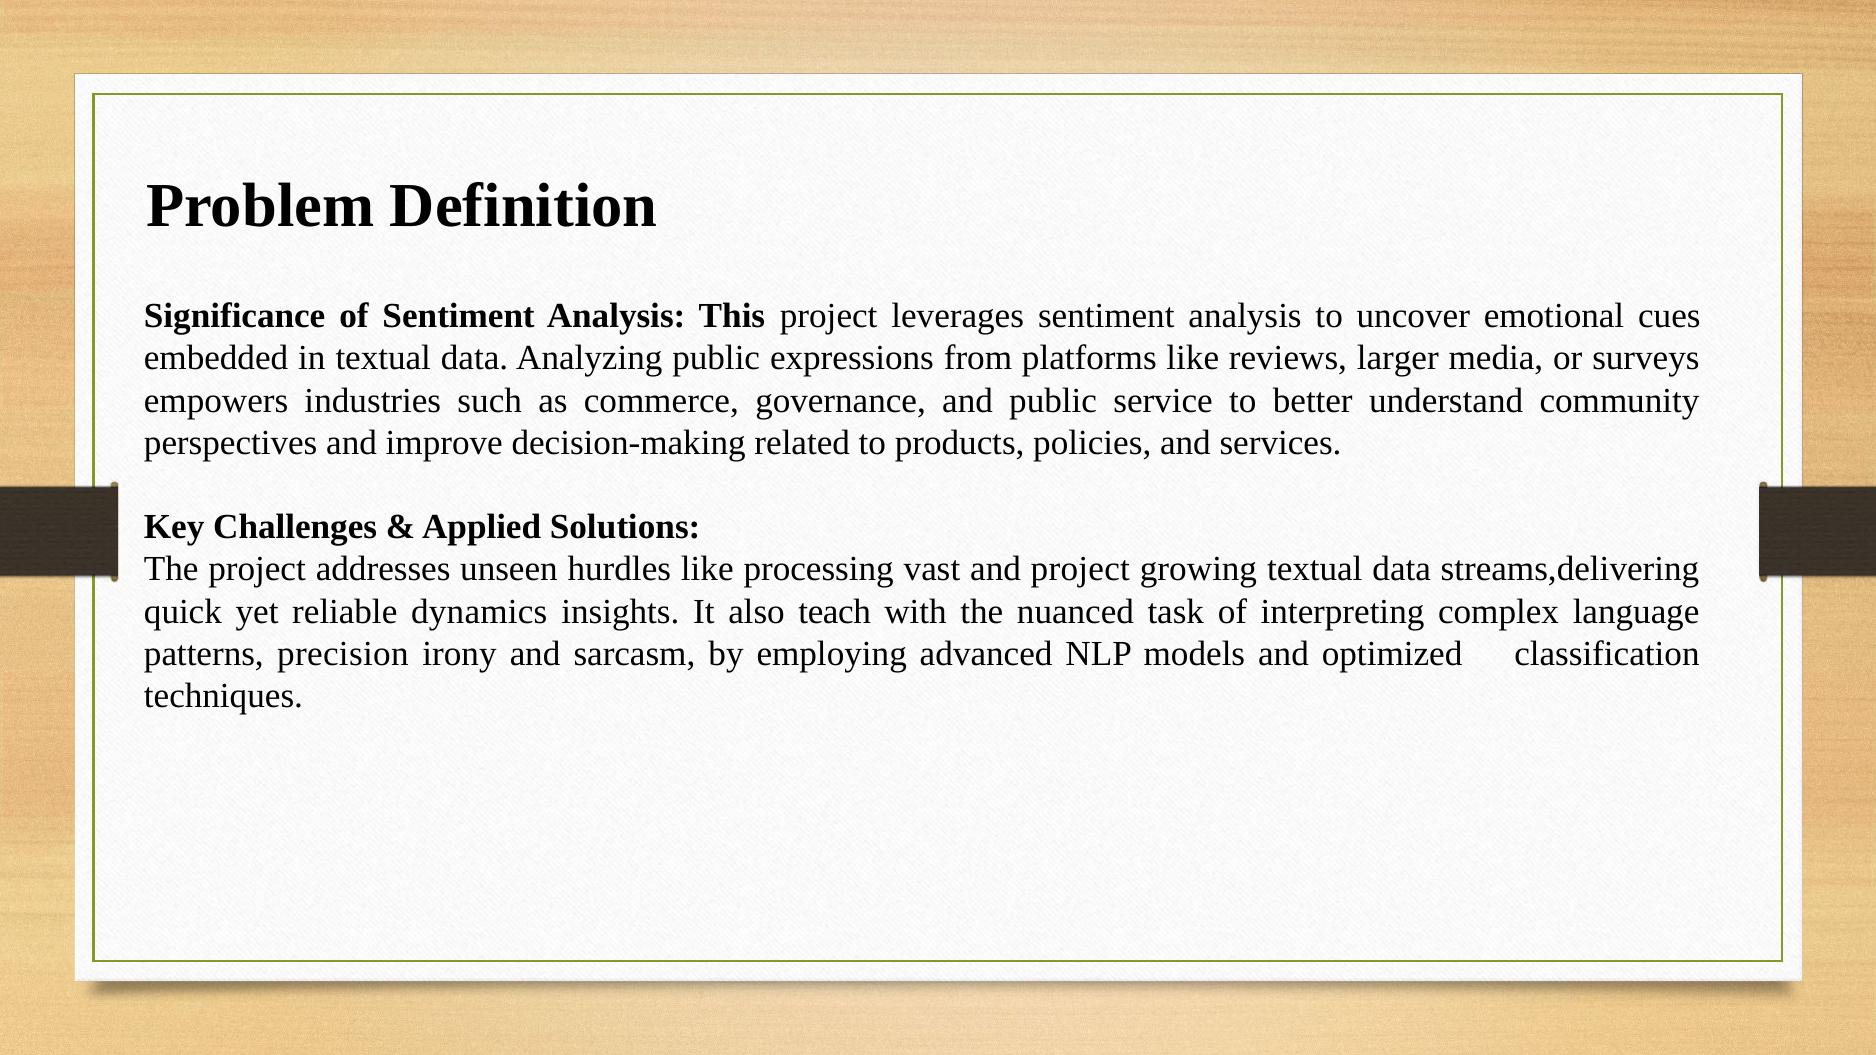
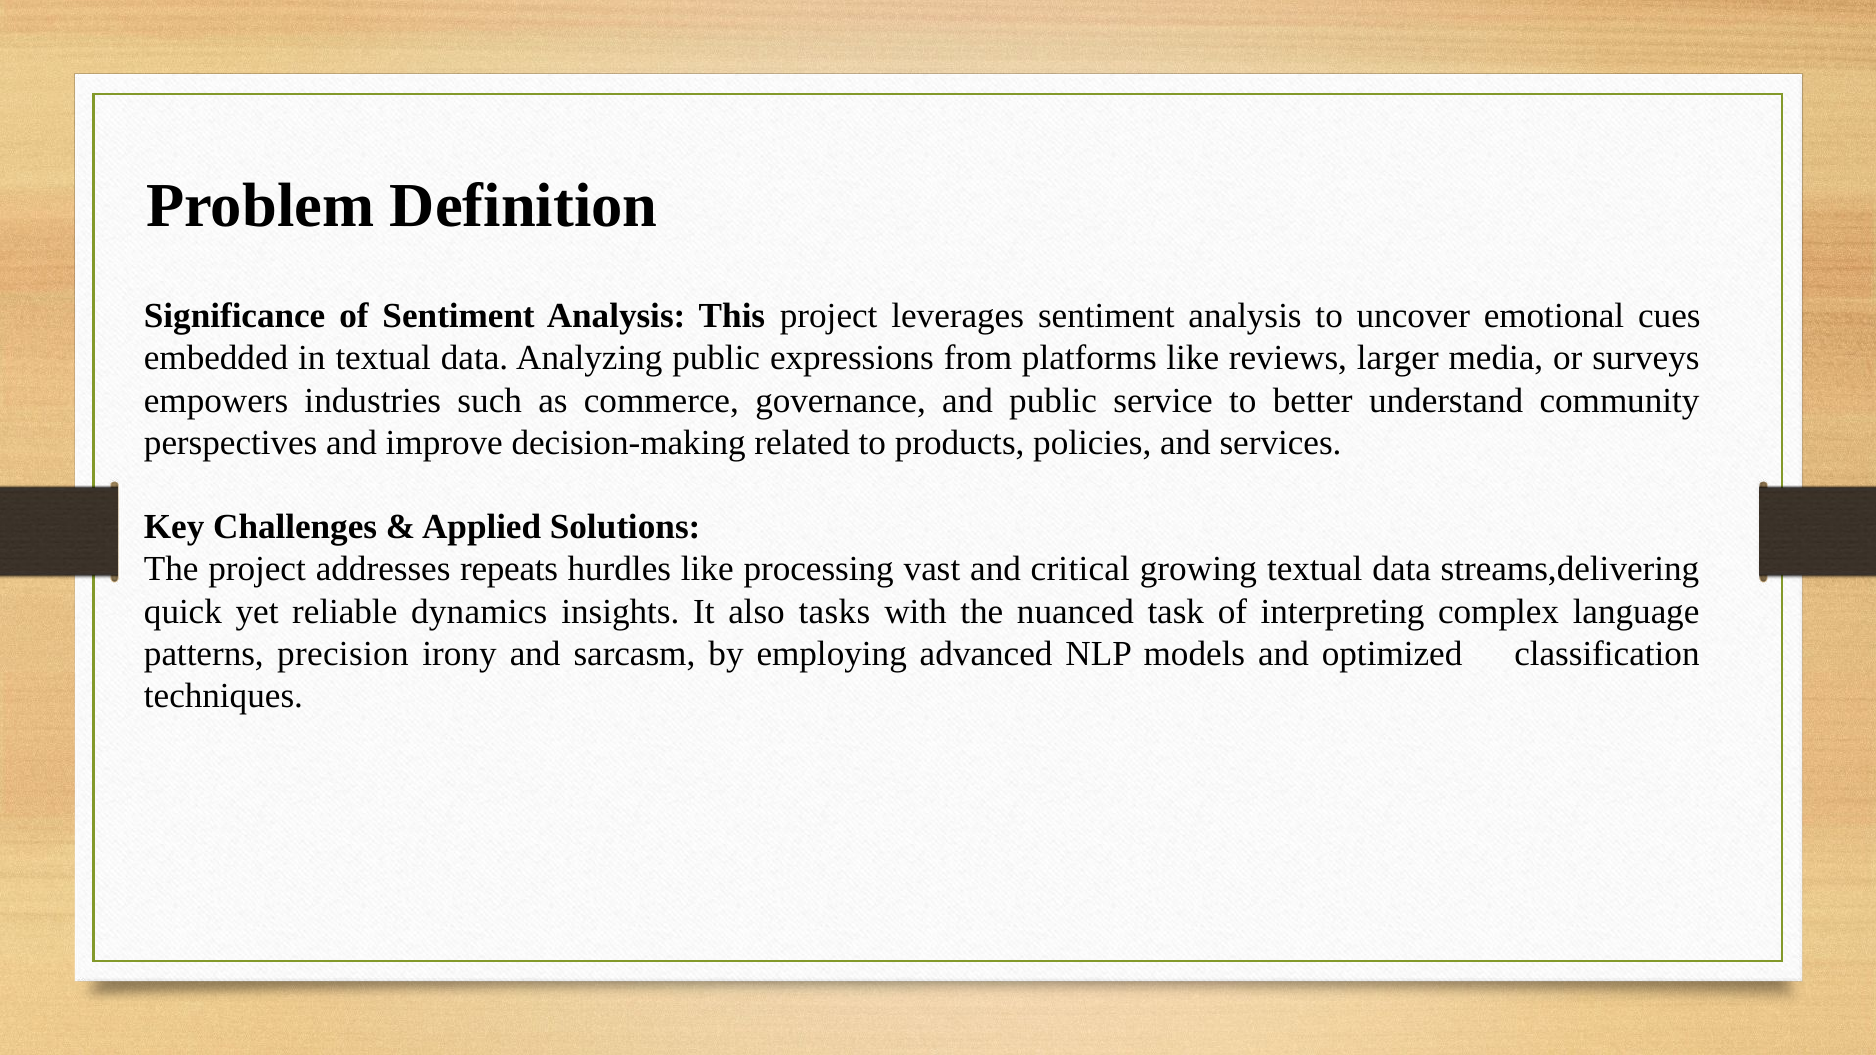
unseen: unseen -> repeats
and project: project -> critical
teach: teach -> tasks
